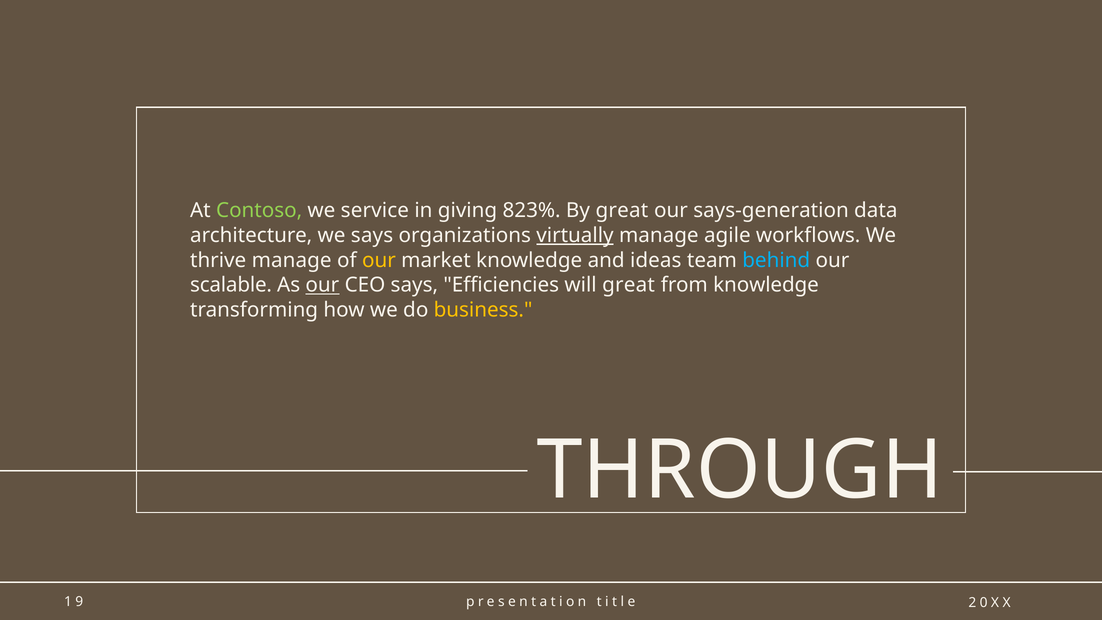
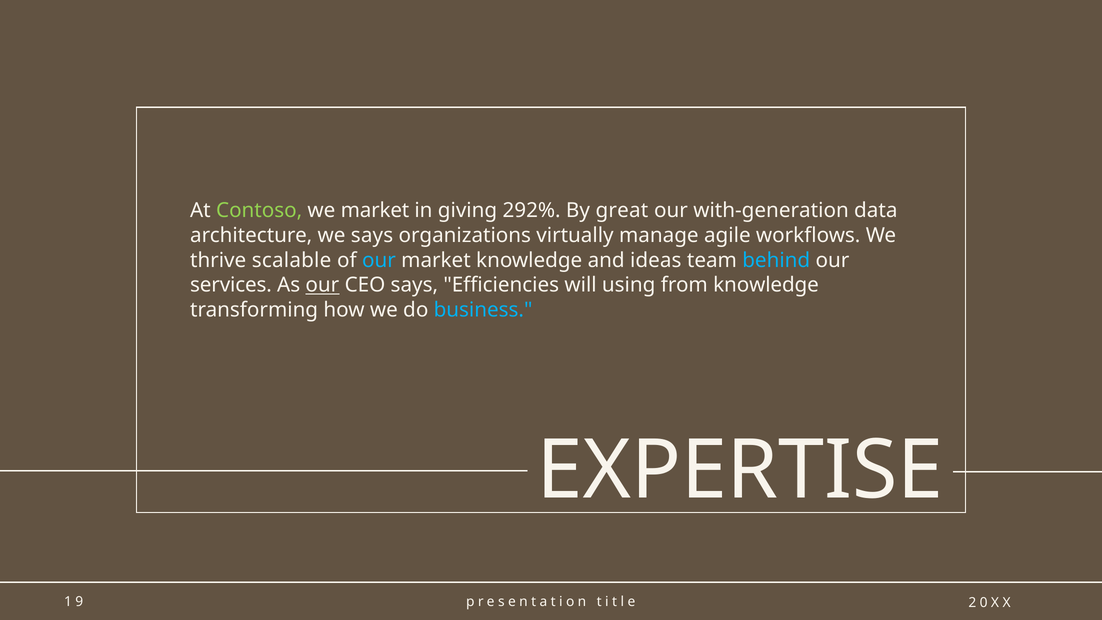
we service: service -> market
823%: 823% -> 292%
says-generation: says-generation -> with-generation
virtually underline: present -> none
thrive manage: manage -> scalable
our at (379, 260) colour: yellow -> light blue
scalable: scalable -> services
will great: great -> using
business colour: yellow -> light blue
THROUGH: THROUGH -> EXPERTISE
